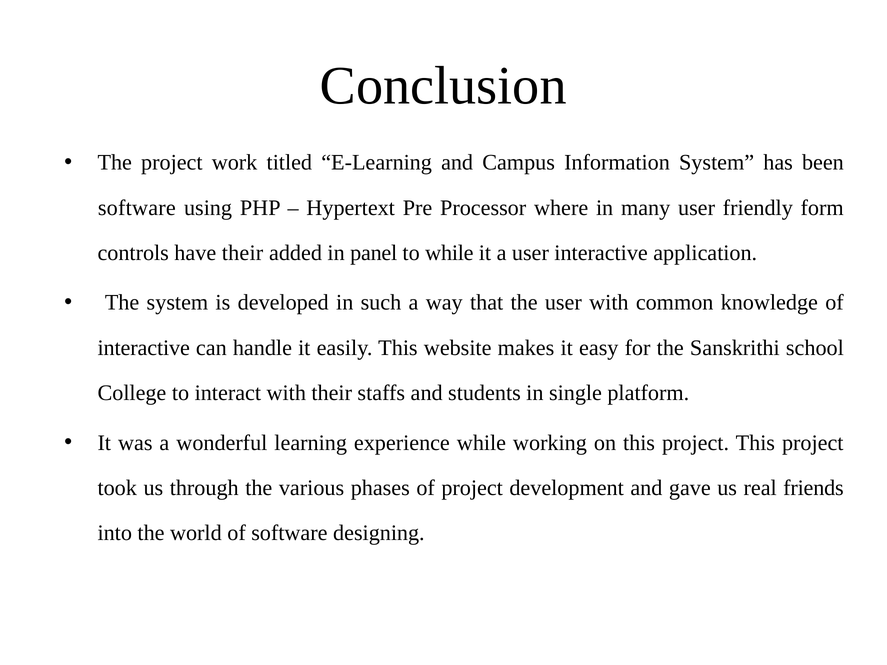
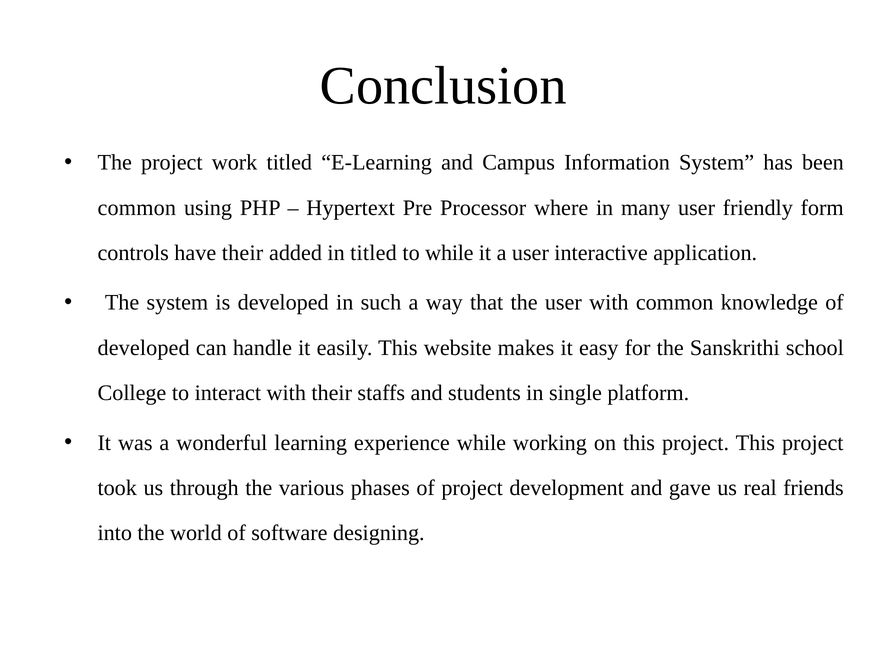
software at (137, 208): software -> common
in panel: panel -> titled
interactive at (144, 348): interactive -> developed
